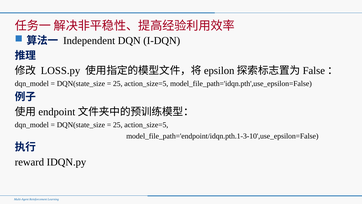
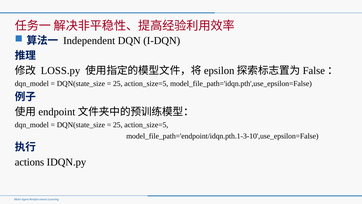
reward: reward -> actions
